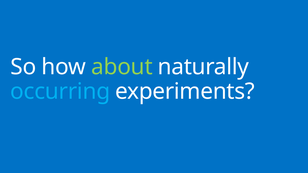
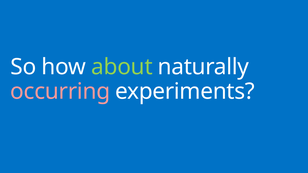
occurring colour: light blue -> pink
